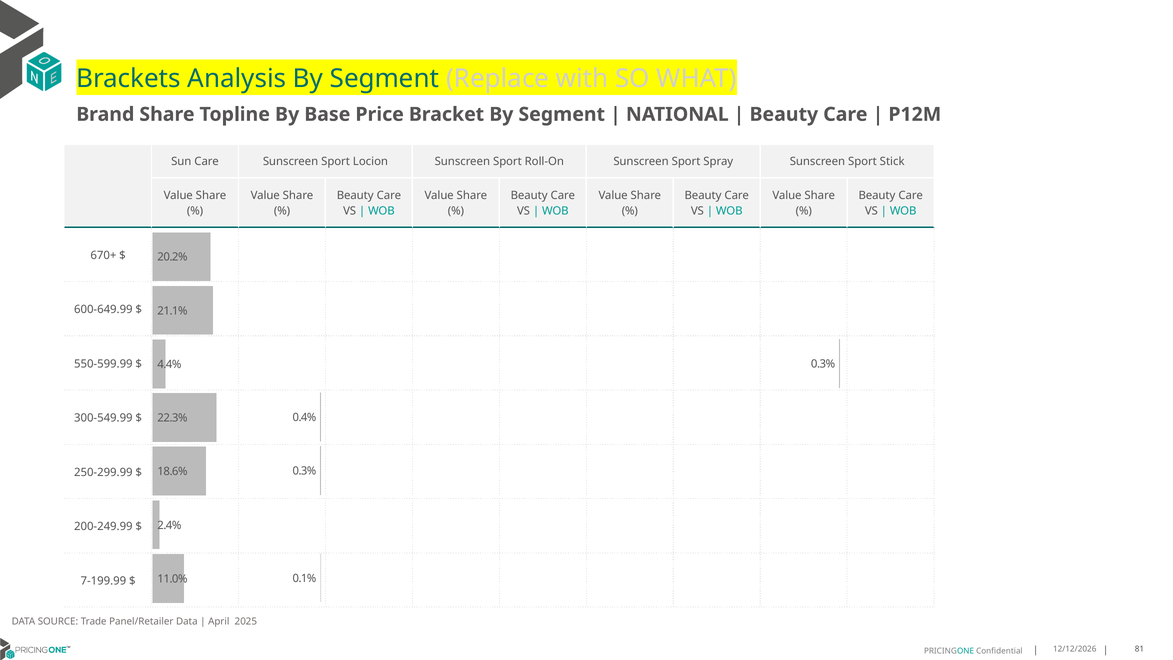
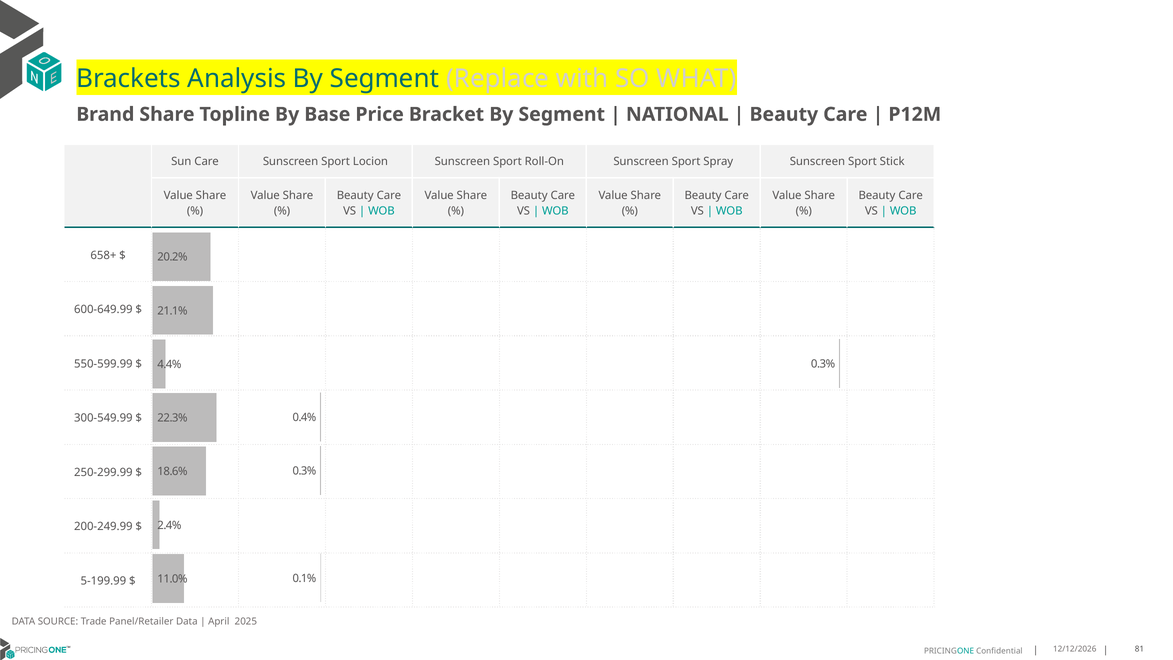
670+: 670+ -> 658+
7-199.99: 7-199.99 -> 5-199.99
